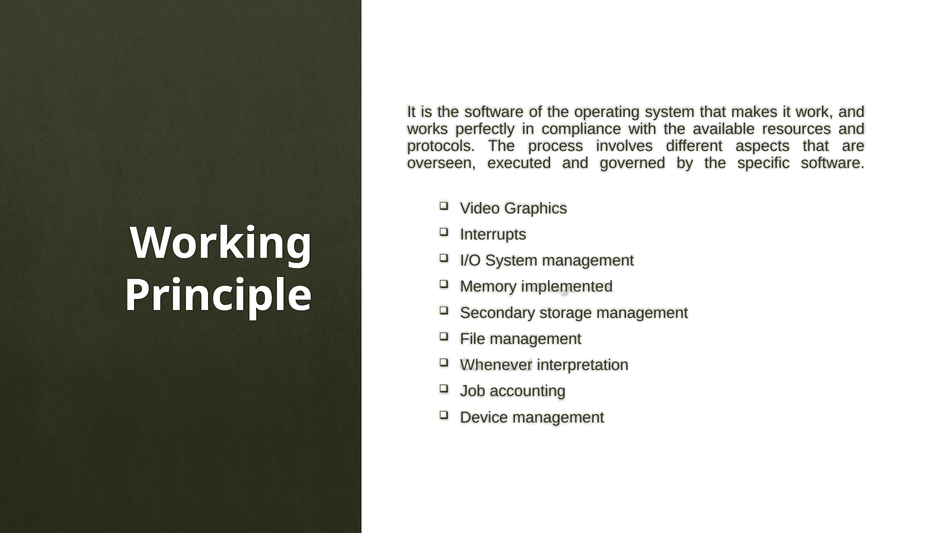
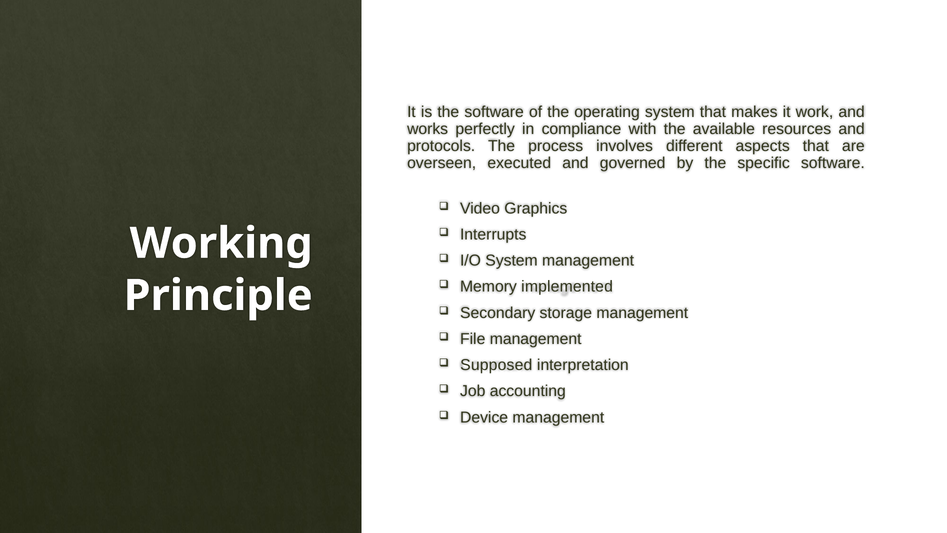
Whenever: Whenever -> Supposed
